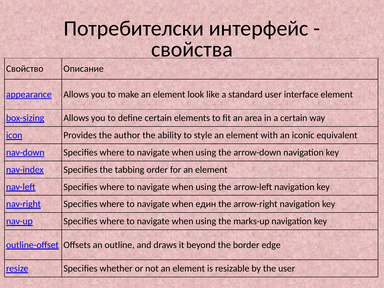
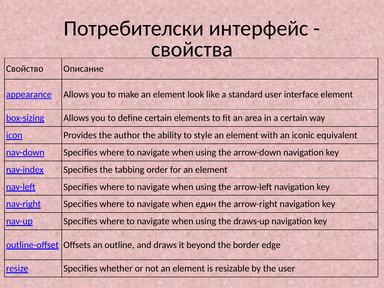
marks-up: marks-up -> draws-up
